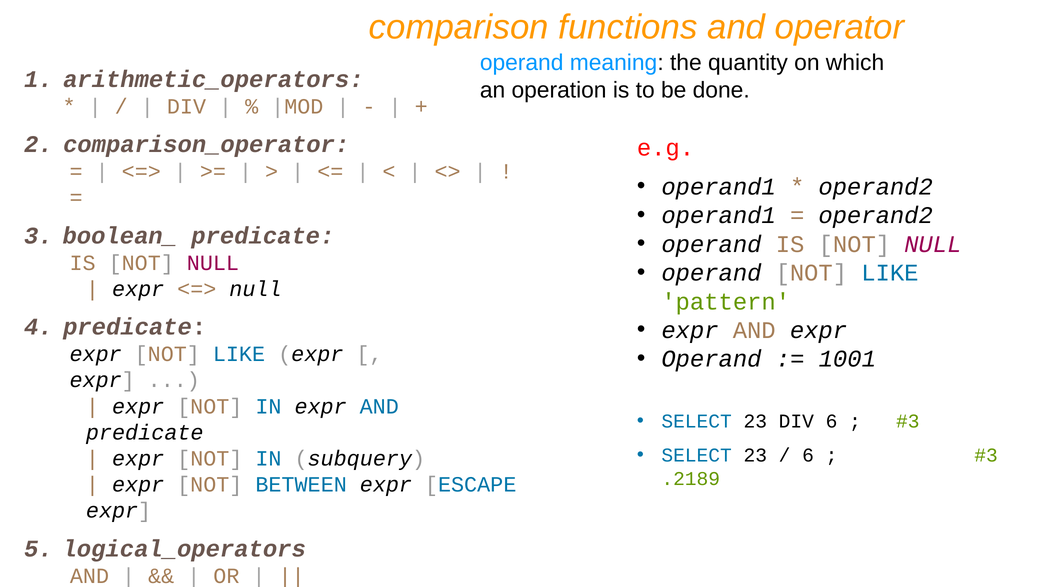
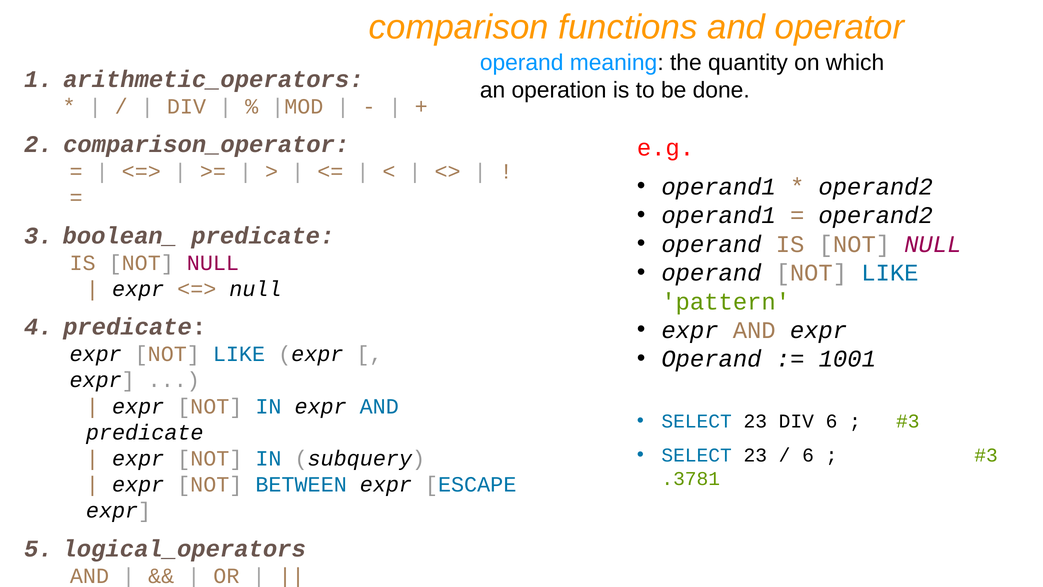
.2189: .2189 -> .3781
